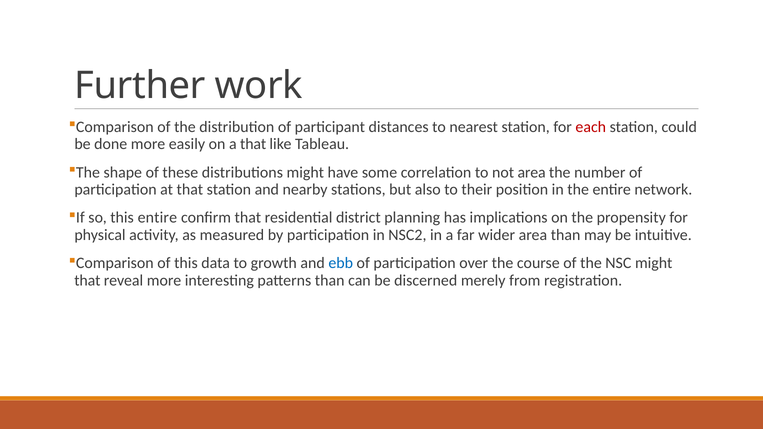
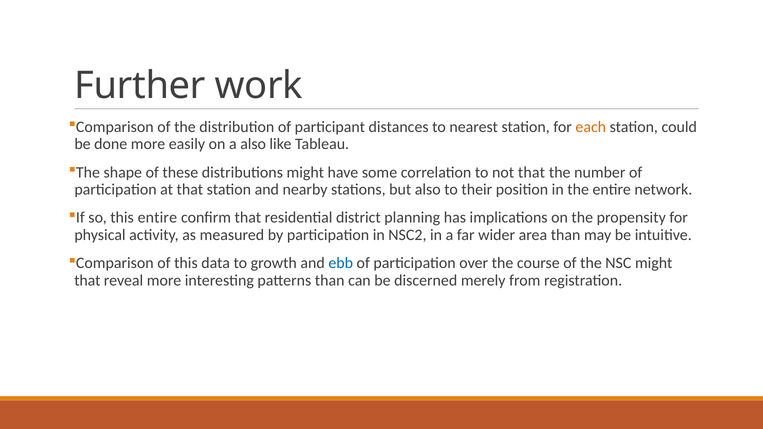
each colour: red -> orange
a that: that -> also
not area: area -> that
